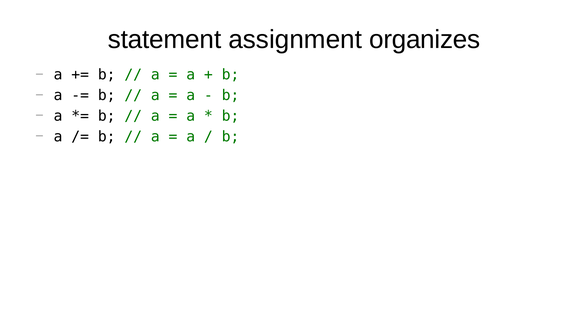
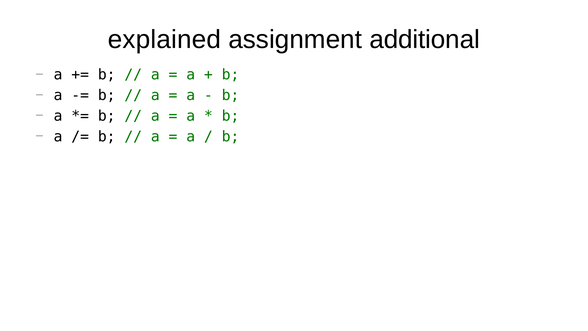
statement: statement -> explained
organizes: organizes -> additional
